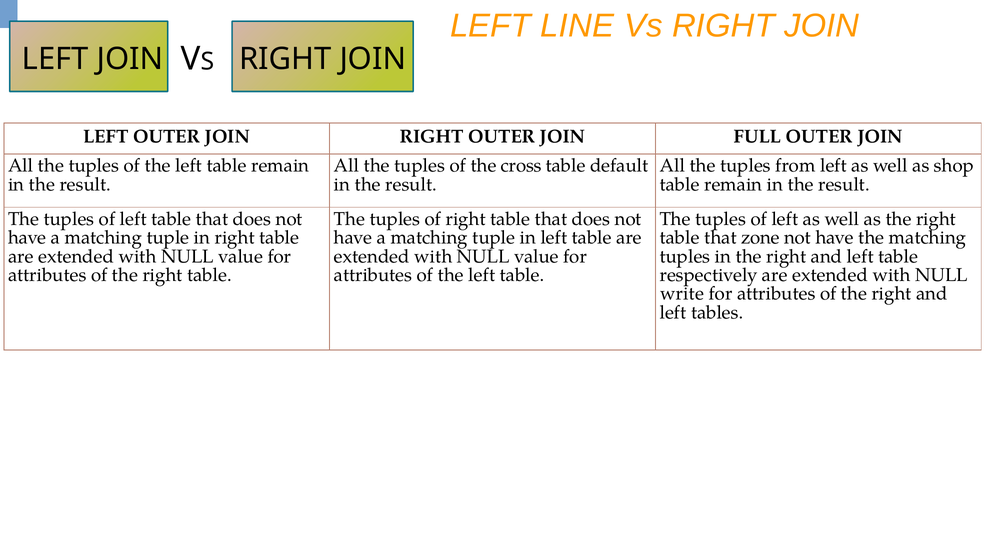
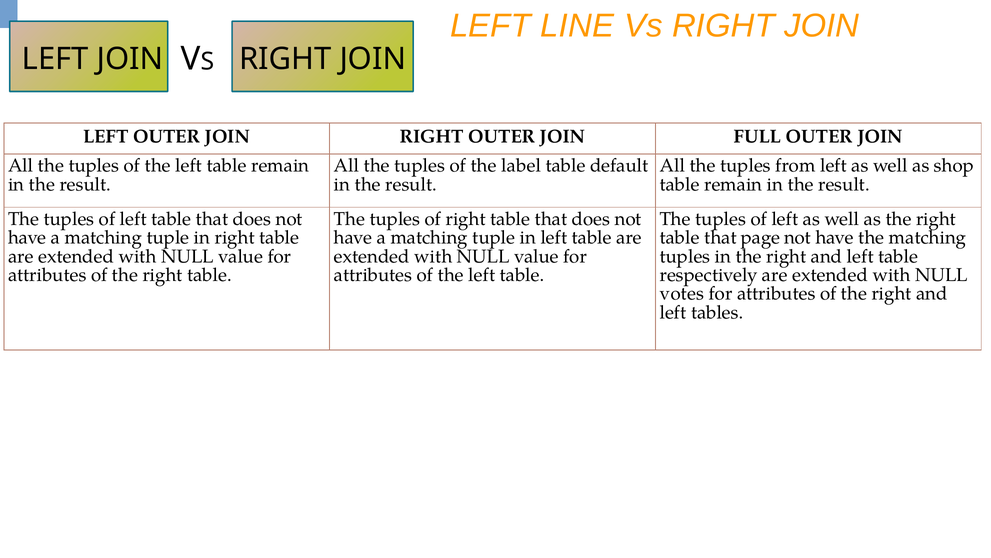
cross: cross -> label
zone: zone -> page
write: write -> votes
